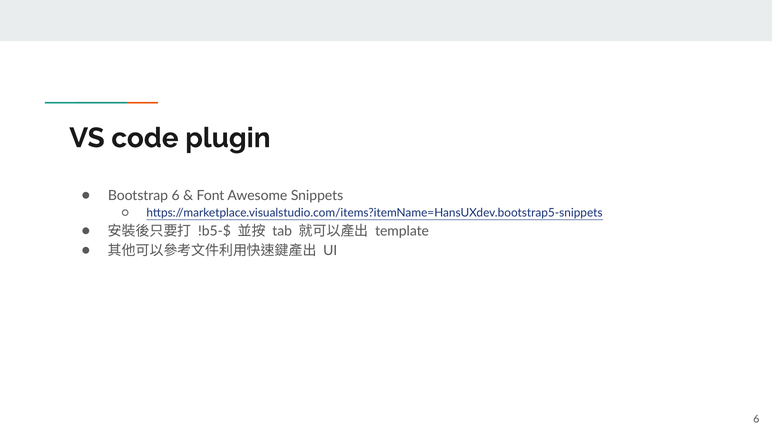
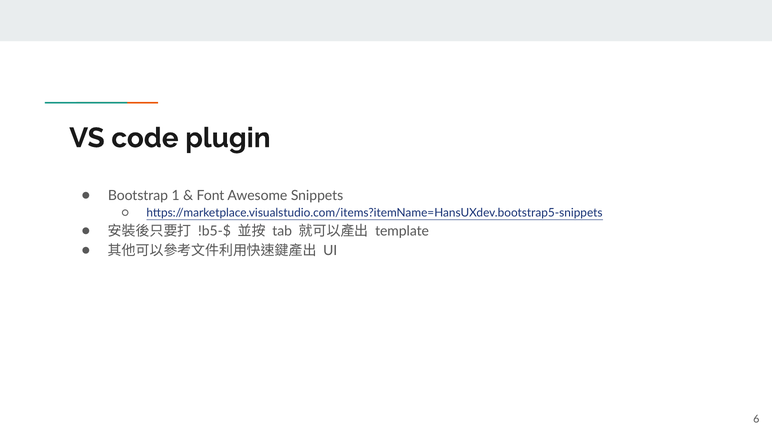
Bootstrap 6: 6 -> 1
